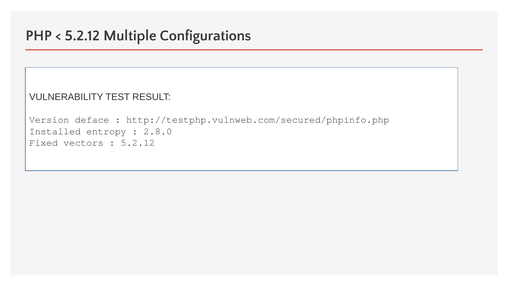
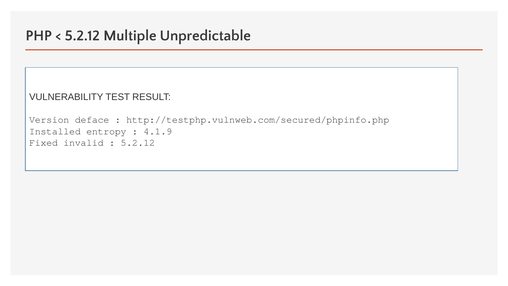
Configurations: Configurations -> Unpredictable
2.8.0: 2.8.0 -> 4.1.9
vectors: vectors -> invalid
